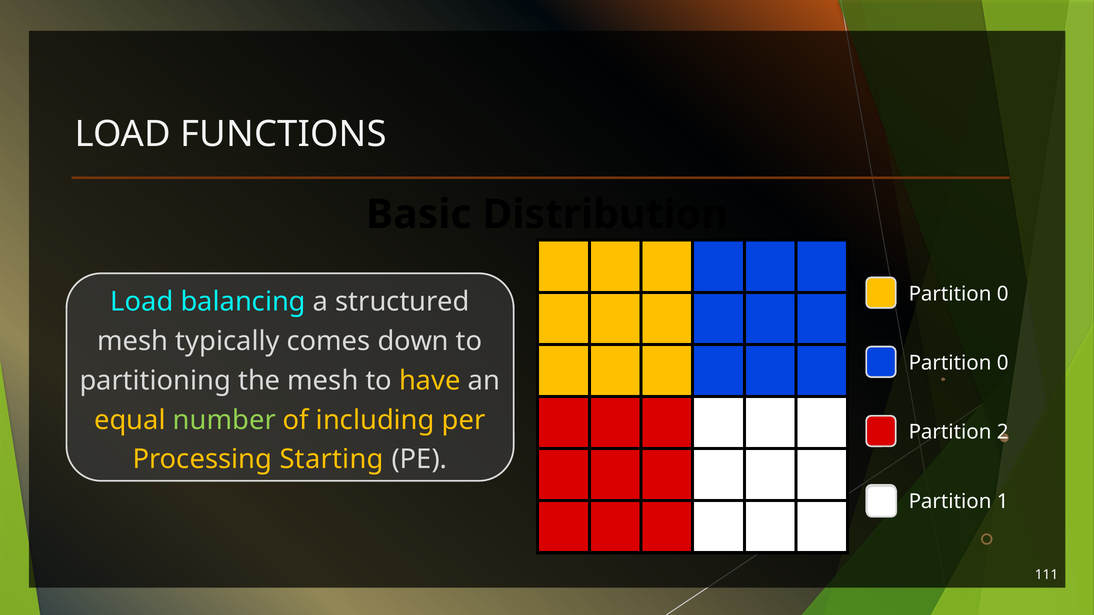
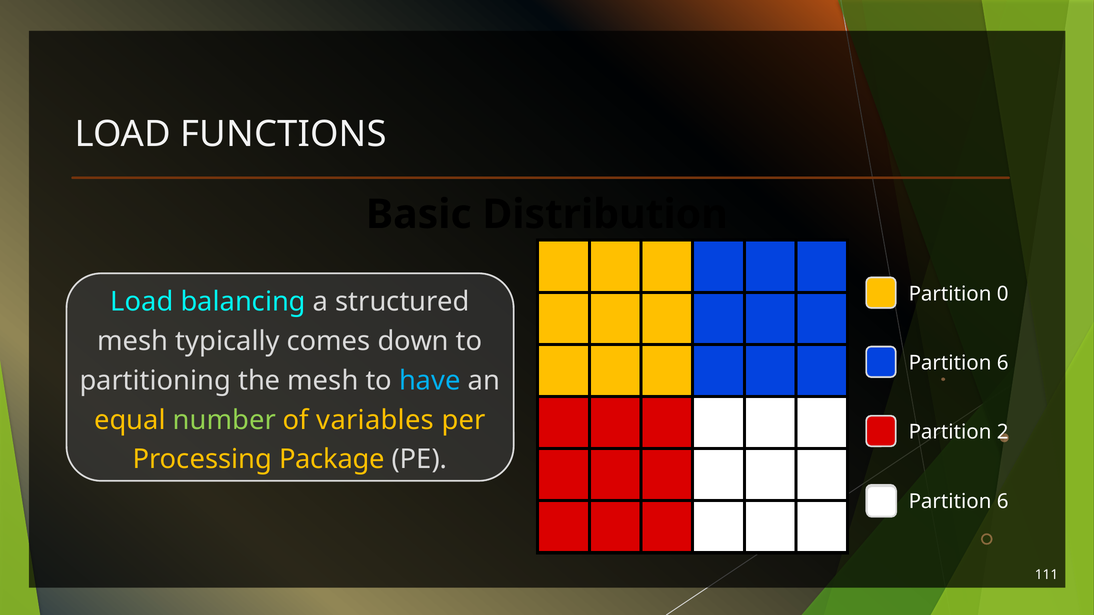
0 at (1003, 363): 0 -> 6
have colour: yellow -> light blue
including: including -> variables
Starting: Starting -> Package
1 at (1003, 502): 1 -> 6
